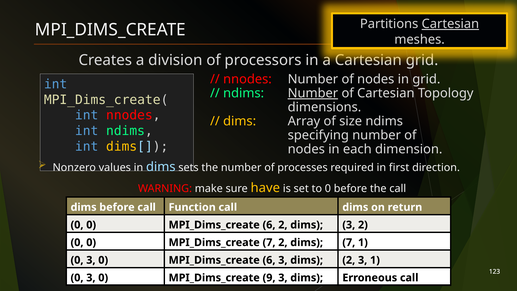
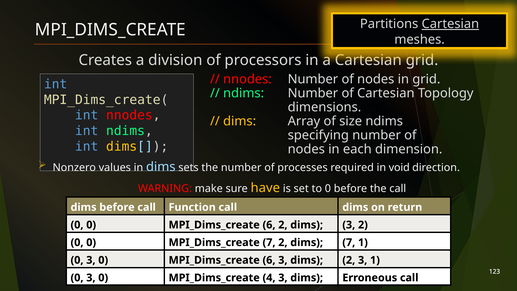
Number at (313, 93) underline: present -> none
first: first -> void
9: 9 -> 4
